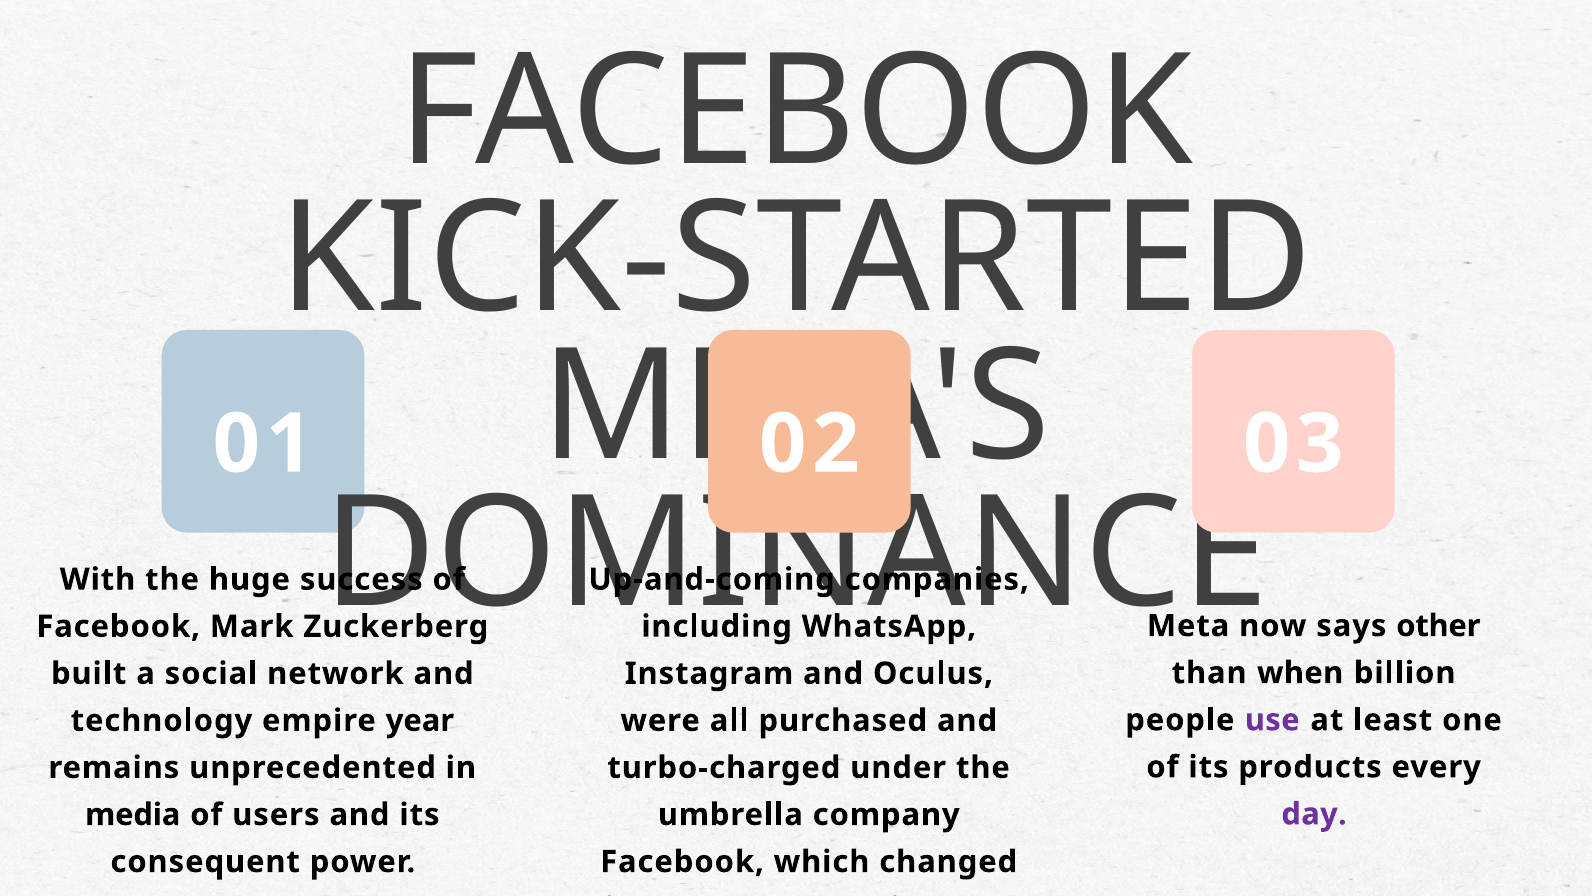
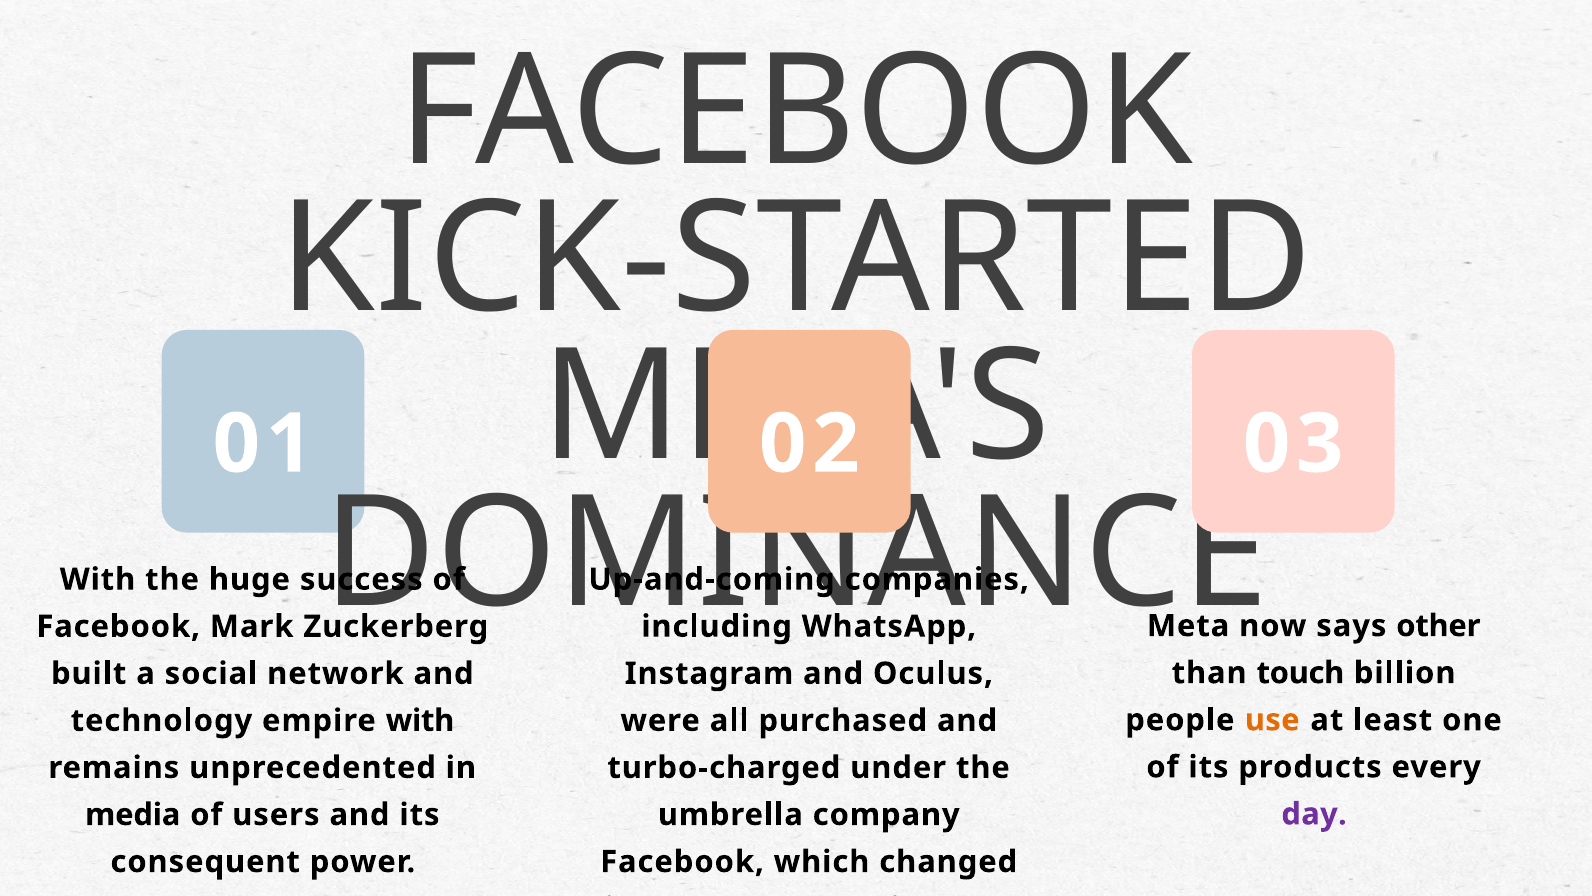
when: when -> touch
use colour: purple -> orange
empire year: year -> with
